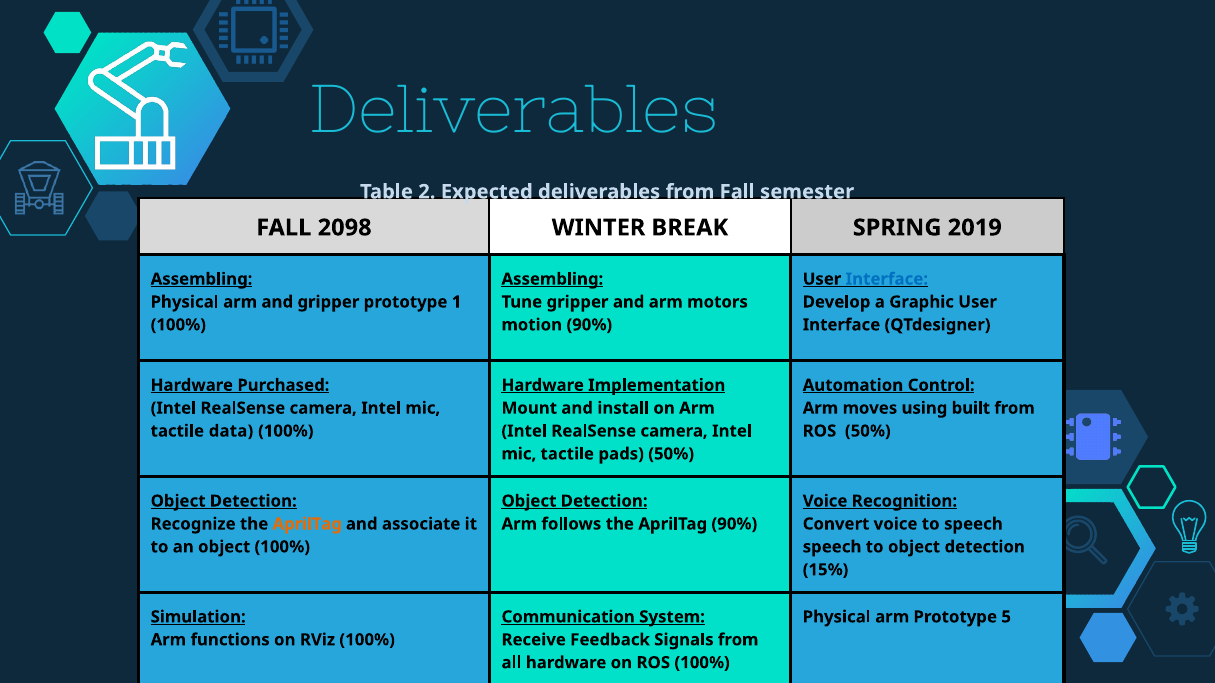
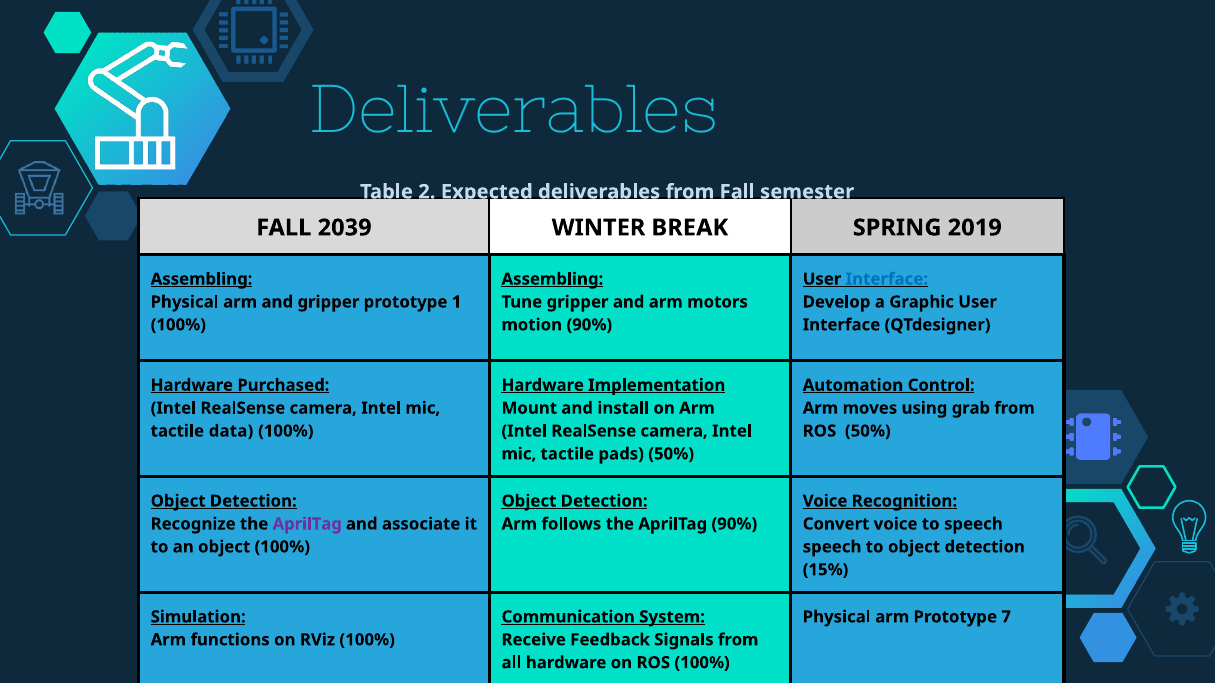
2098: 2098 -> 2039
built: built -> grab
AprilTag at (307, 524) colour: orange -> purple
5: 5 -> 7
